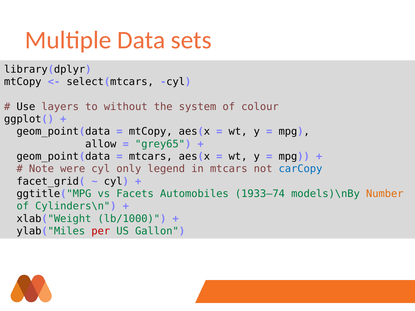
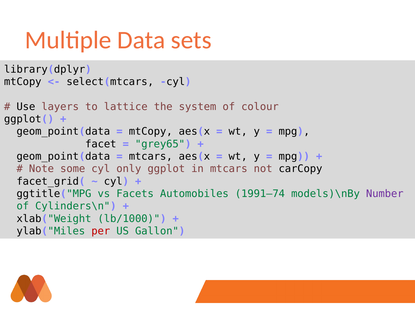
without: without -> lattice
allow: allow -> facet
were: were -> some
legend: legend -> ggplot
carCopy colour: blue -> black
1933–74: 1933–74 -> 1991–74
Number colour: orange -> purple
